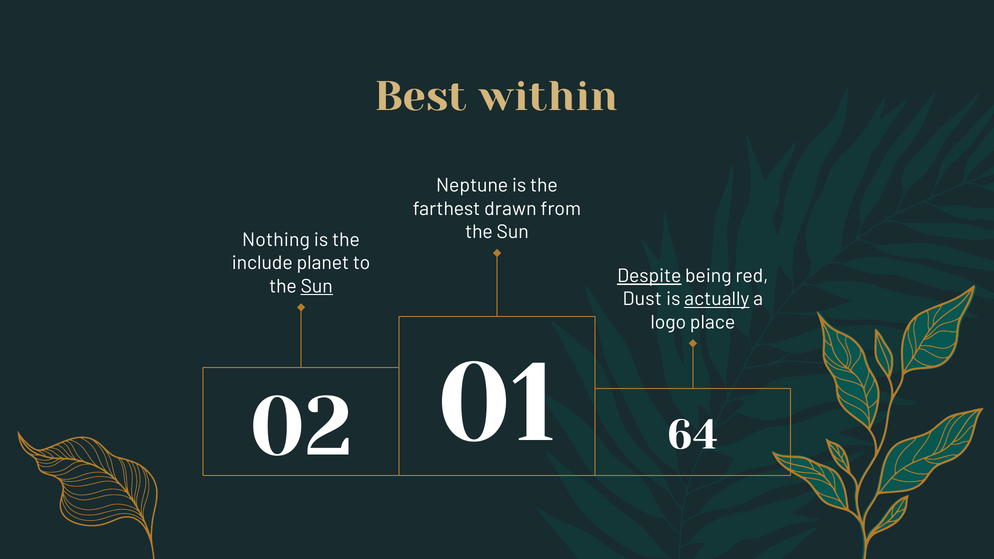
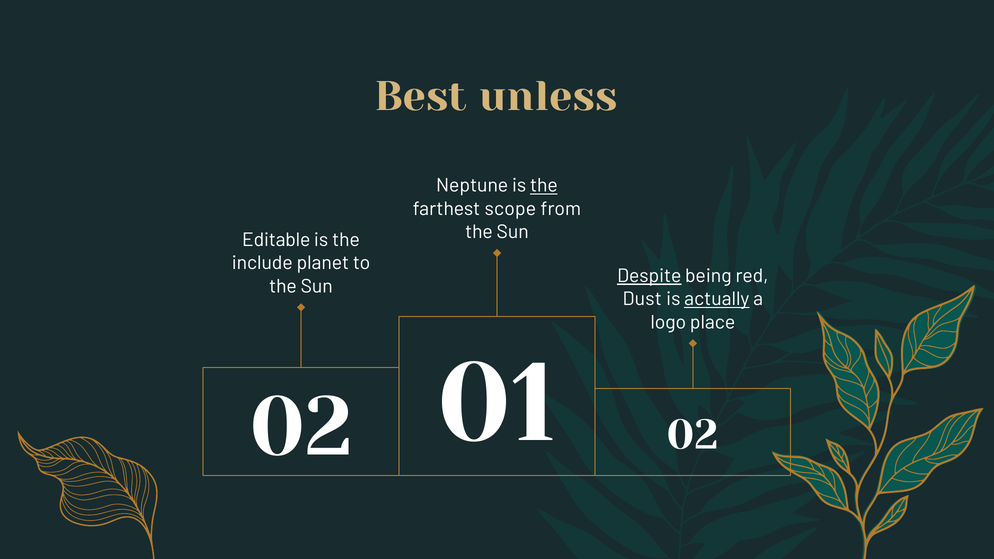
within: within -> unless
the at (544, 186) underline: none -> present
drawn: drawn -> scope
Nothing: Nothing -> Editable
Sun at (317, 286) underline: present -> none
02 64: 64 -> 02
